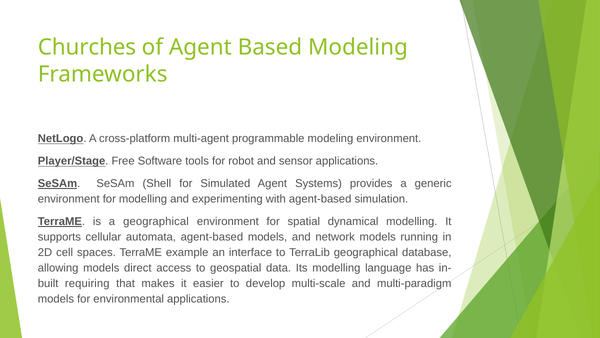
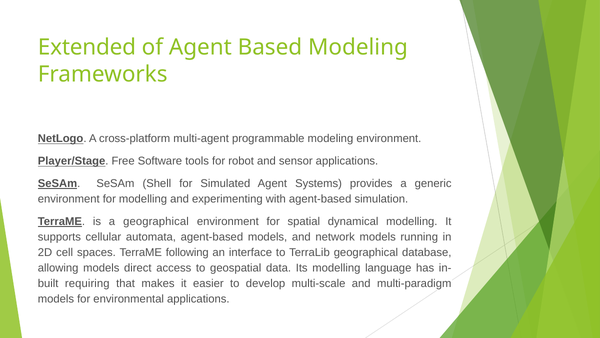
Churches: Churches -> Extended
example: example -> following
